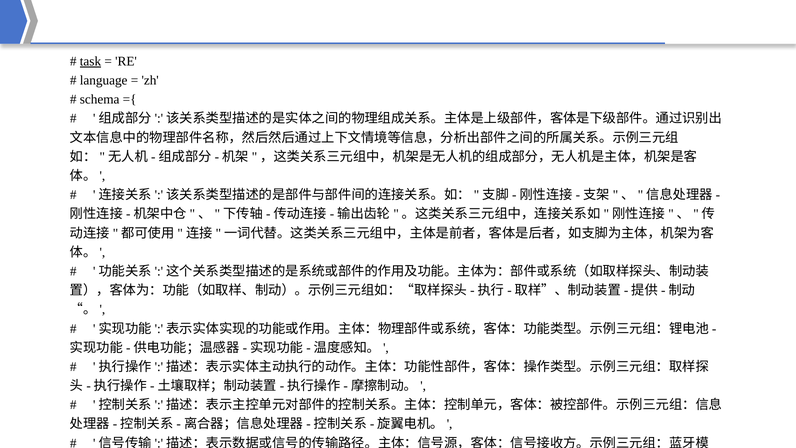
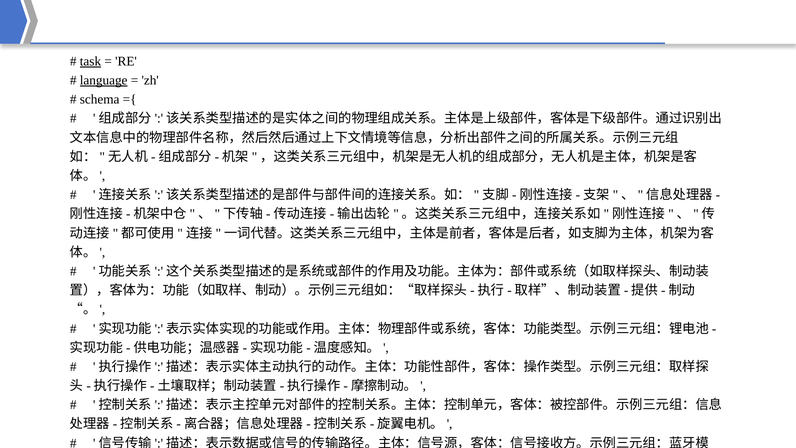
language underline: none -> present
